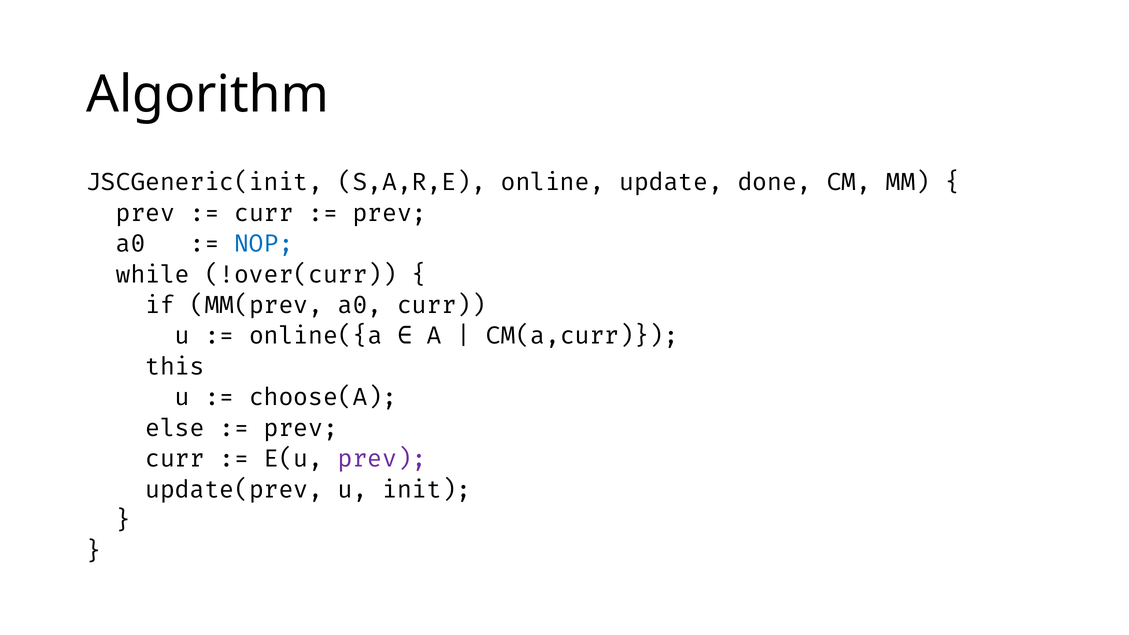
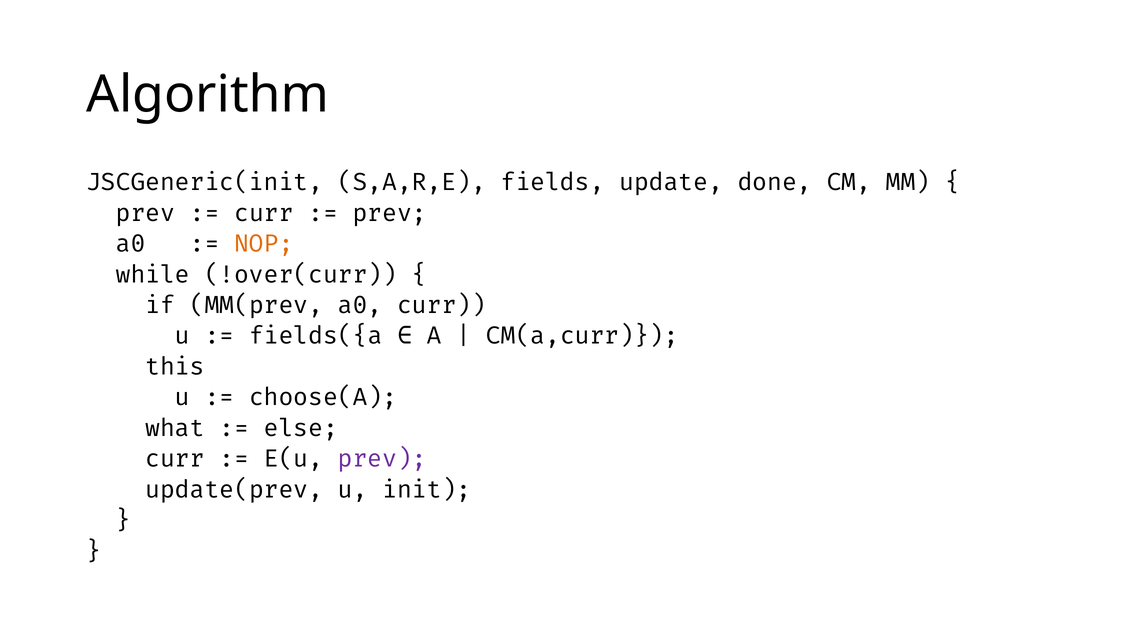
online: online -> fields
NOP colour: blue -> orange
online({a: online({a -> fields({a
else: else -> what
prev at (301, 428): prev -> else
